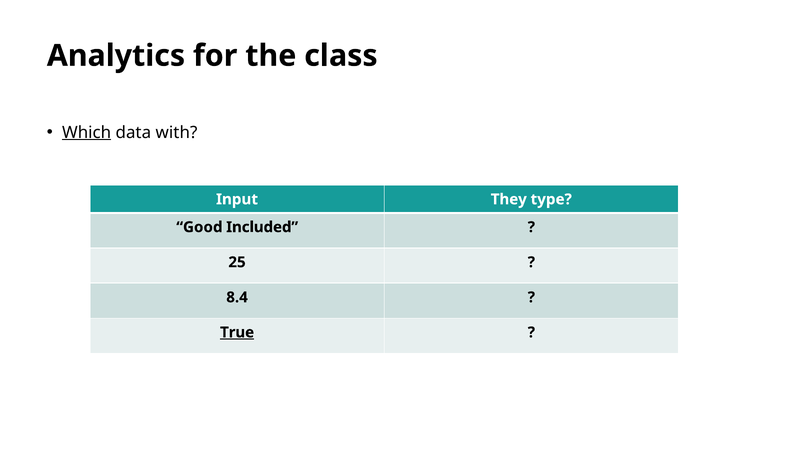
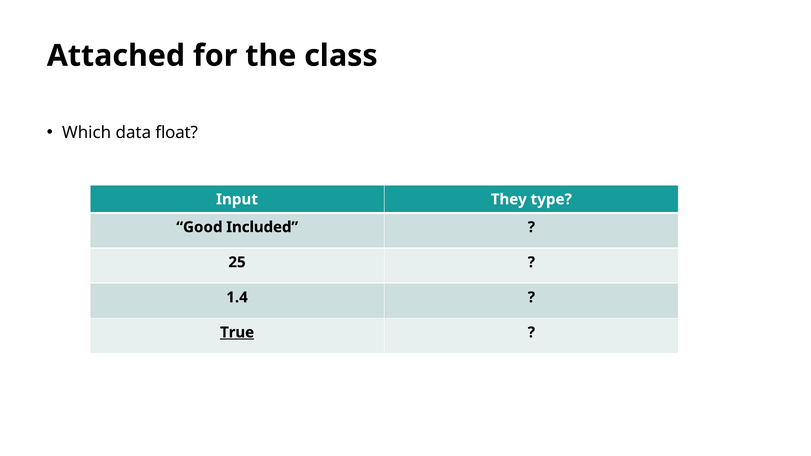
Analytics: Analytics -> Attached
Which underline: present -> none
with: with -> float
8.4: 8.4 -> 1.4
